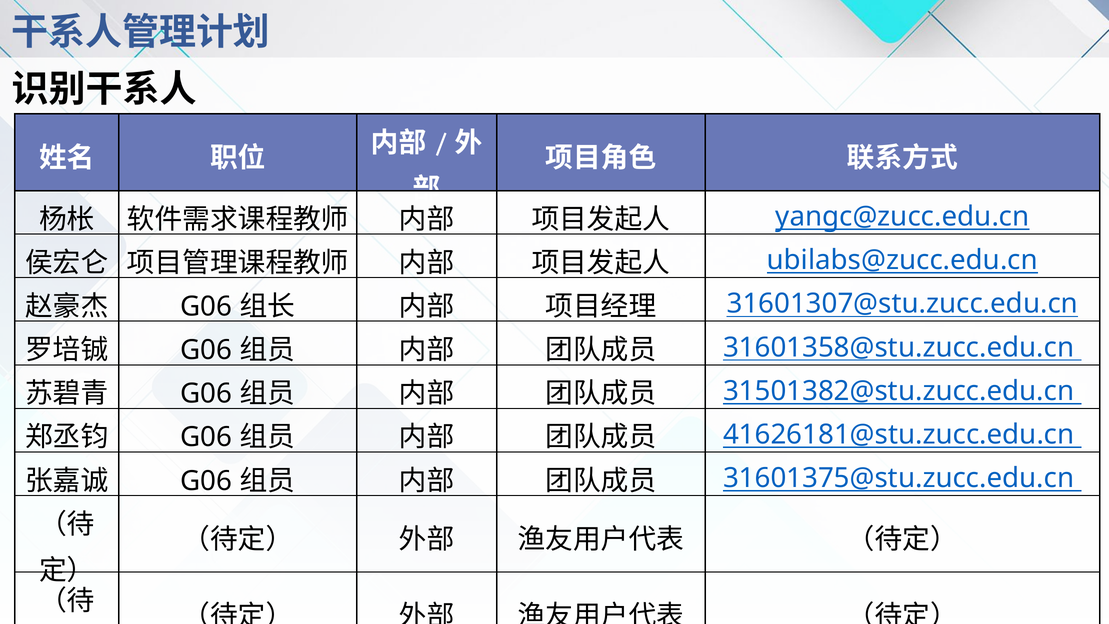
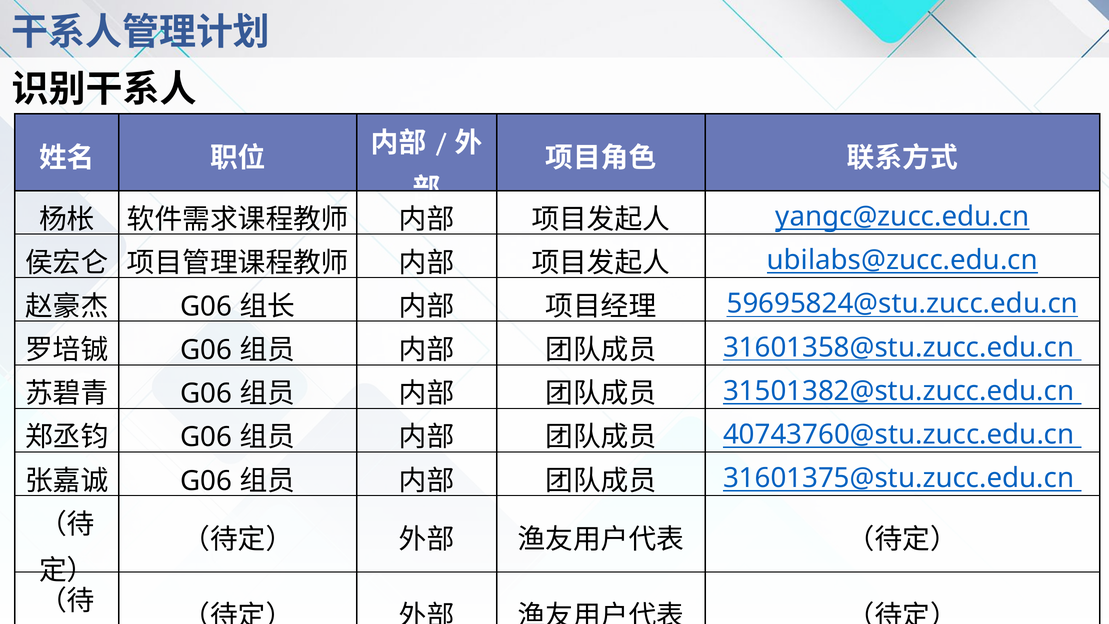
31601307@stu.zucc.edu.cn: 31601307@stu.zucc.edu.cn -> 59695824@stu.zucc.edu.cn
41626181@stu.zucc.edu.cn: 41626181@stu.zucc.edu.cn -> 40743760@stu.zucc.edu.cn
